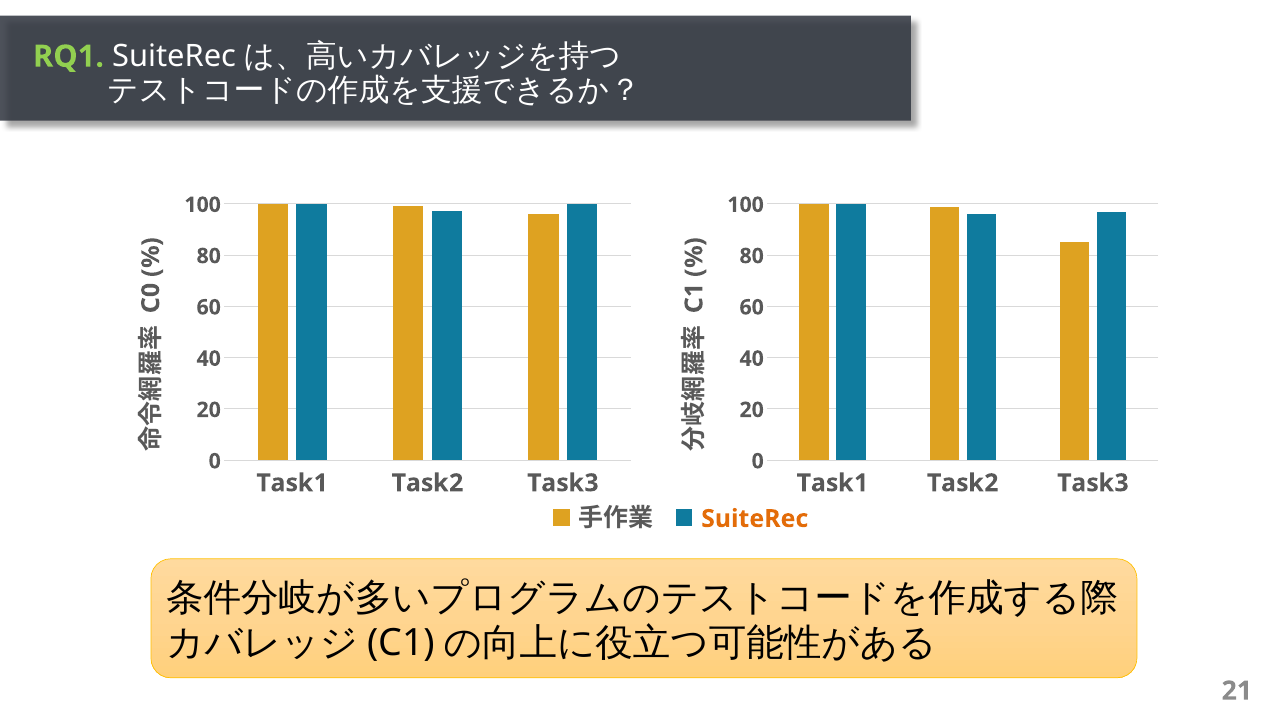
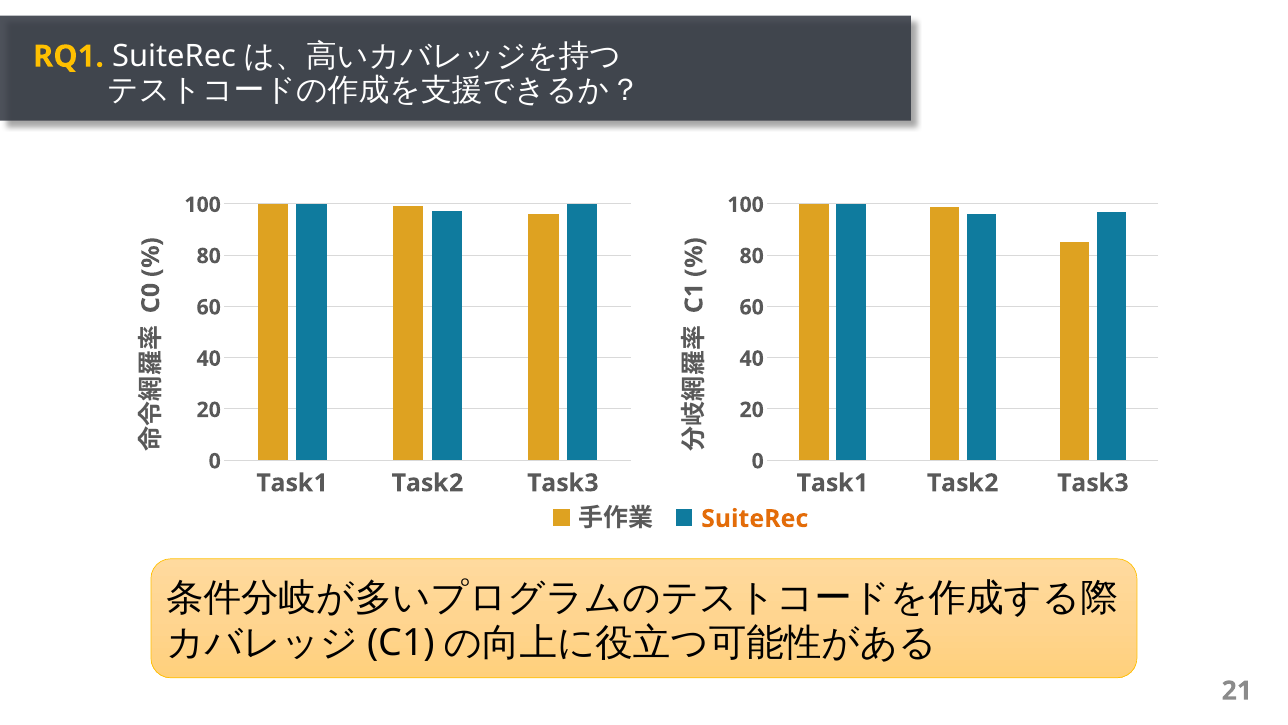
RQ1 colour: light green -> yellow
